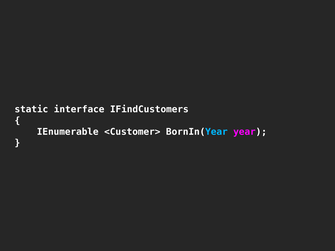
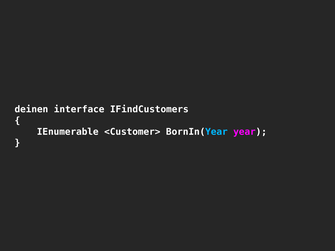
static: static -> deinen
